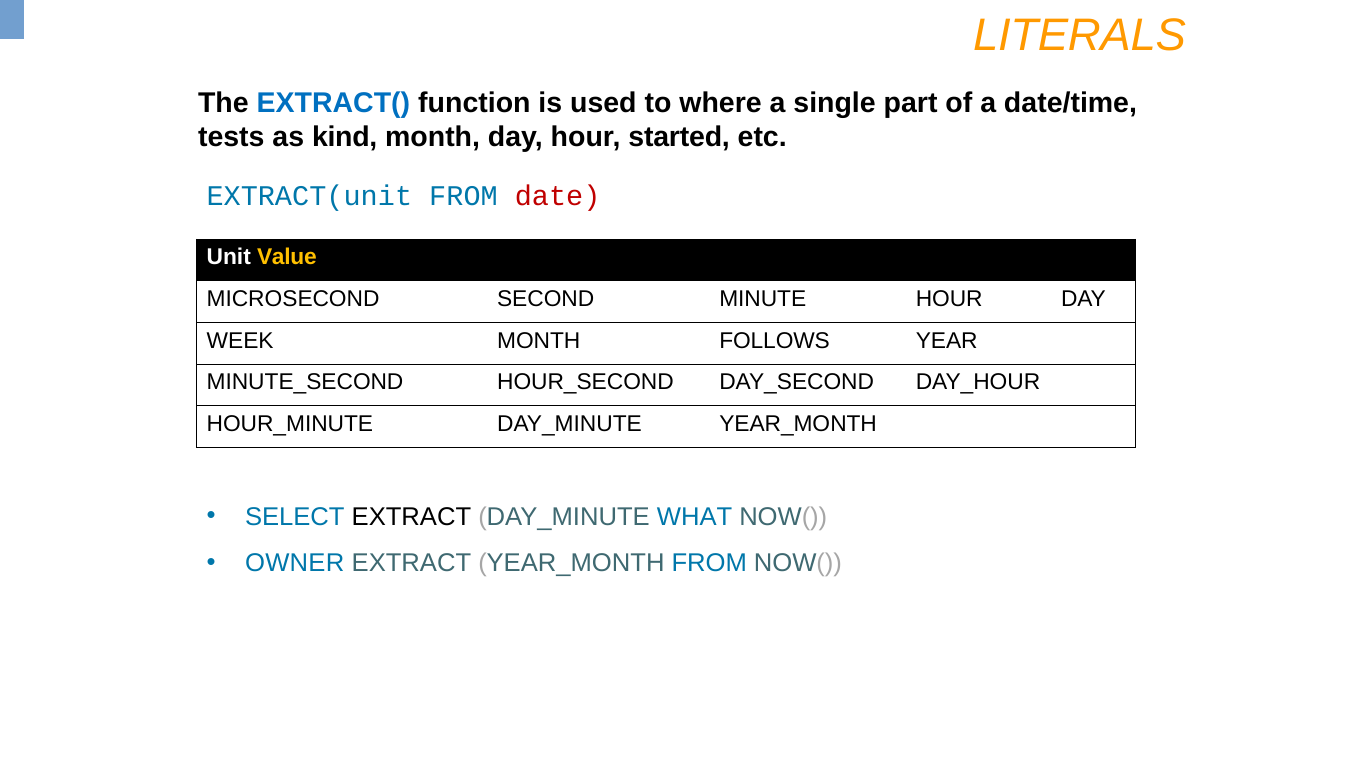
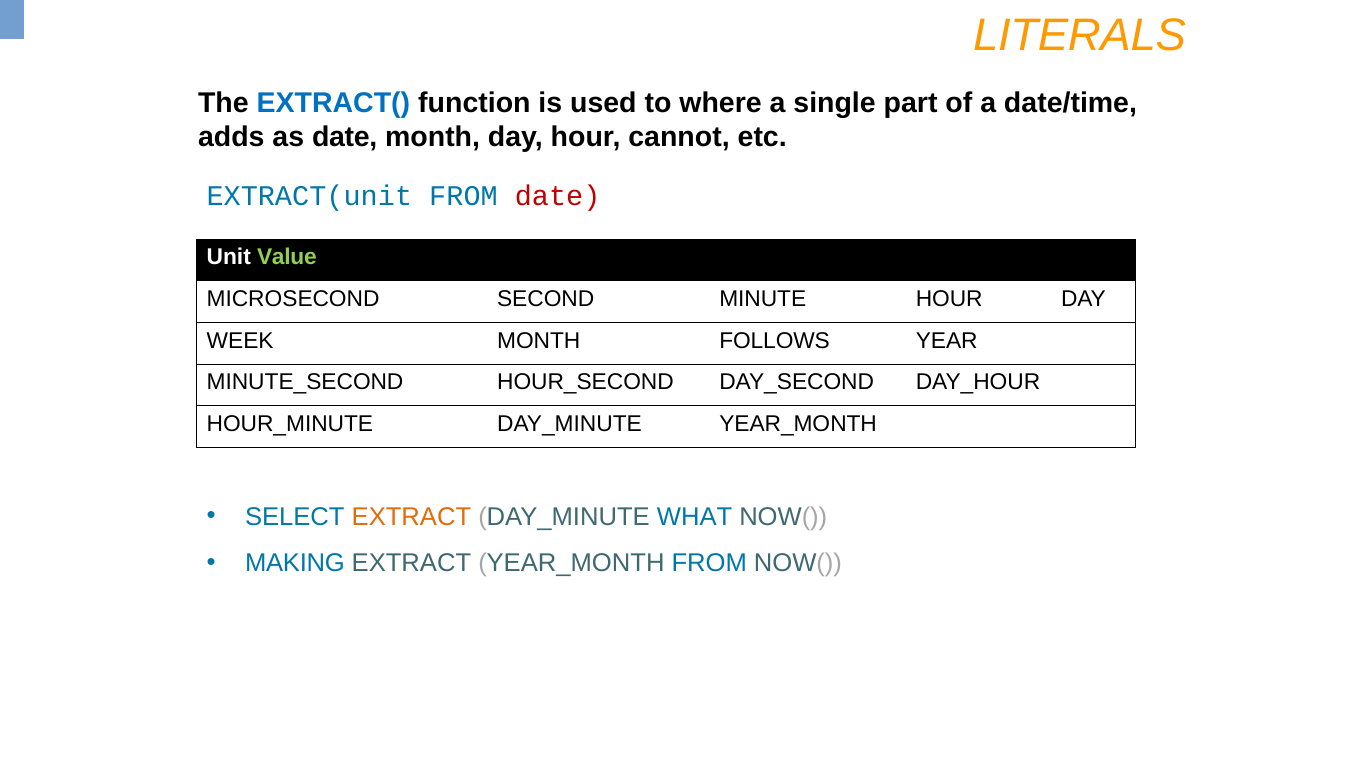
tests: tests -> adds
as kind: kind -> date
started: started -> cannot
Value colour: yellow -> light green
EXTRACT at (411, 517) colour: black -> orange
OWNER: OWNER -> MAKING
